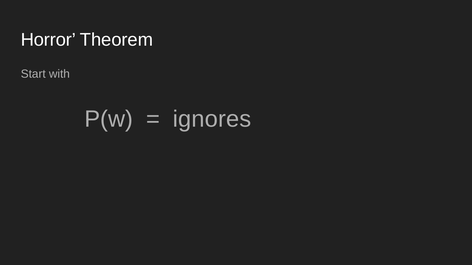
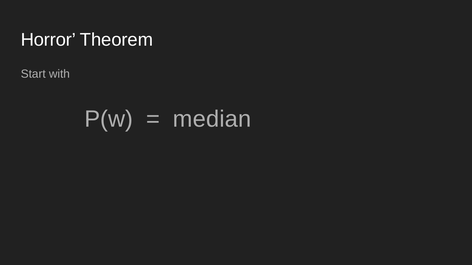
ignores: ignores -> median
